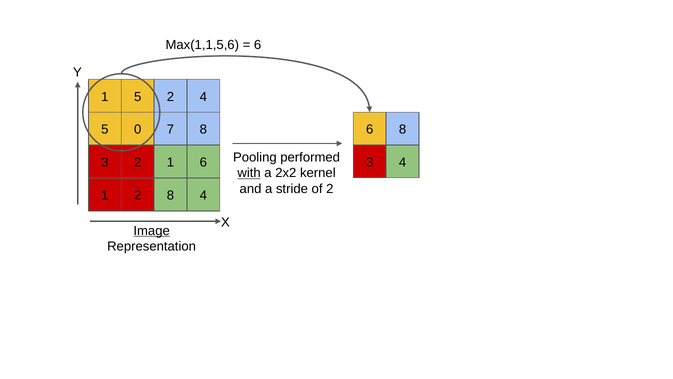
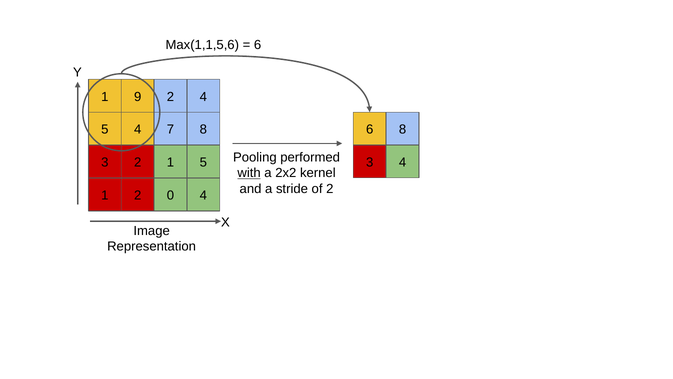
1 5: 5 -> 9
5 0: 0 -> 4
1 6: 6 -> 5
2 8: 8 -> 0
Image underline: present -> none
